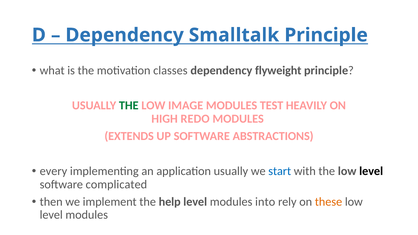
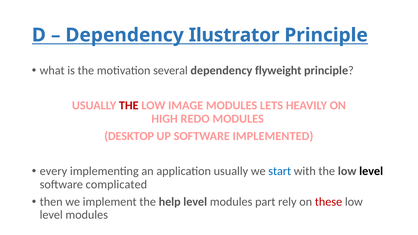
Smalltalk: Smalltalk -> Ilustrator
classes: classes -> several
THE at (129, 106) colour: green -> red
TEST: TEST -> LETS
EXTENDS: EXTENDS -> DESKTOP
ABSTRACTIONS: ABSTRACTIONS -> IMPLEMENTED
into: into -> part
these colour: orange -> red
